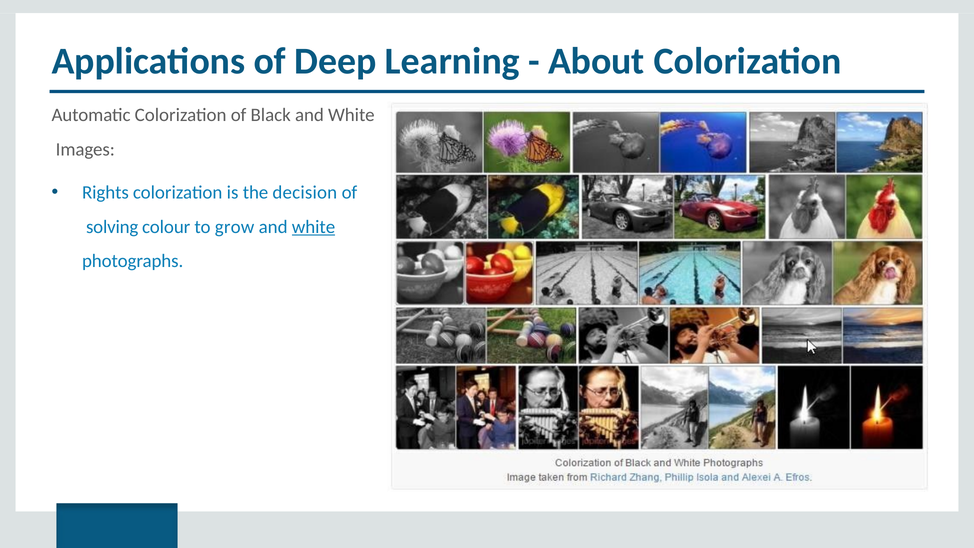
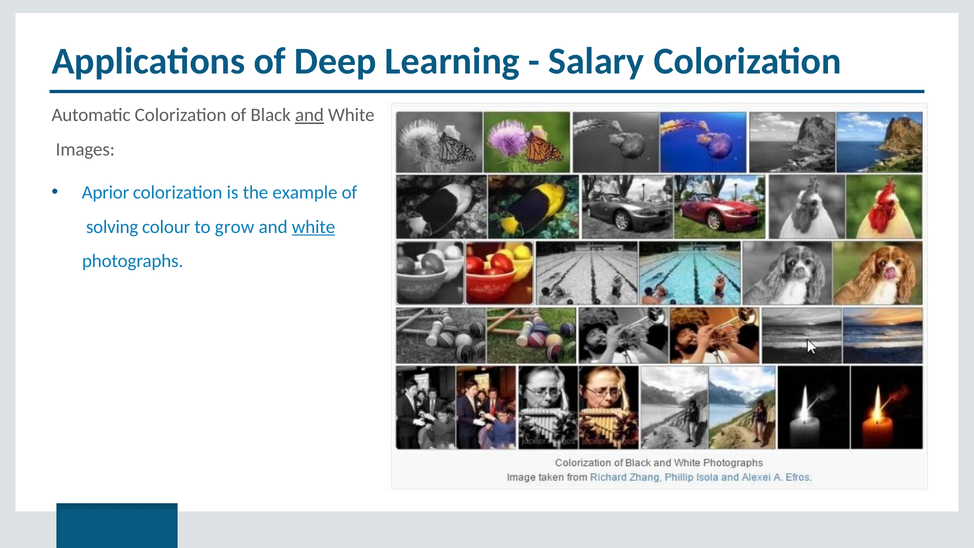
About: About -> Salary
and at (309, 115) underline: none -> present
Rights: Rights -> Aprior
decision: decision -> example
